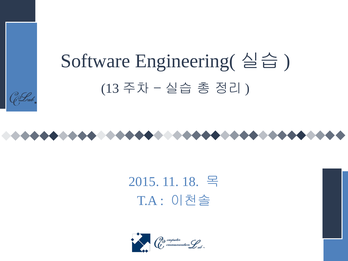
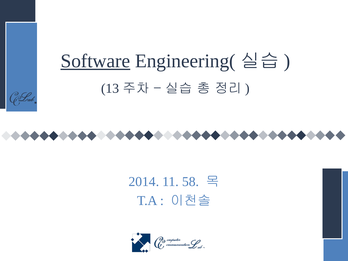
Software underline: none -> present
2015: 2015 -> 2014
18: 18 -> 58
